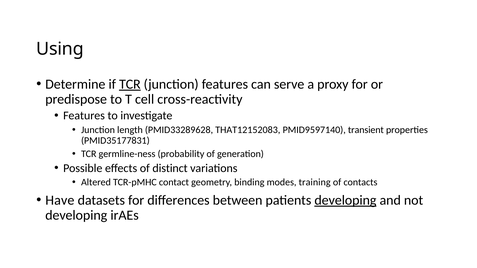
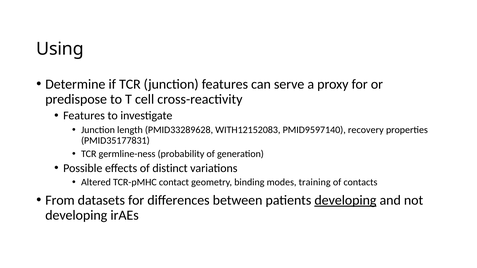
TCR at (130, 84) underline: present -> none
THAT12152083: THAT12152083 -> WITH12152083
transient: transient -> recovery
Have: Have -> From
